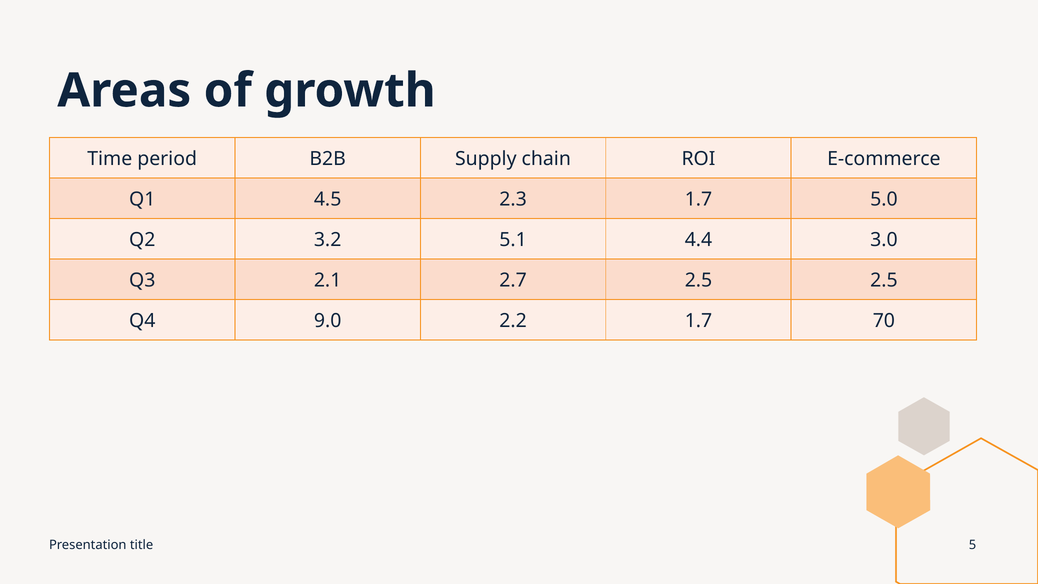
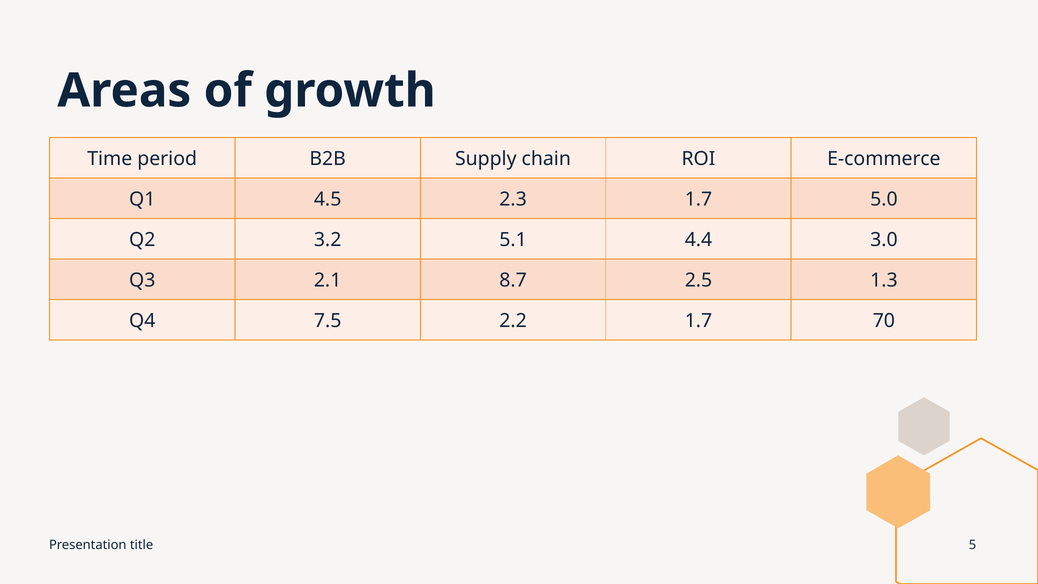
2.7: 2.7 -> 8.7
2.5 2.5: 2.5 -> 1.3
9.0: 9.0 -> 7.5
